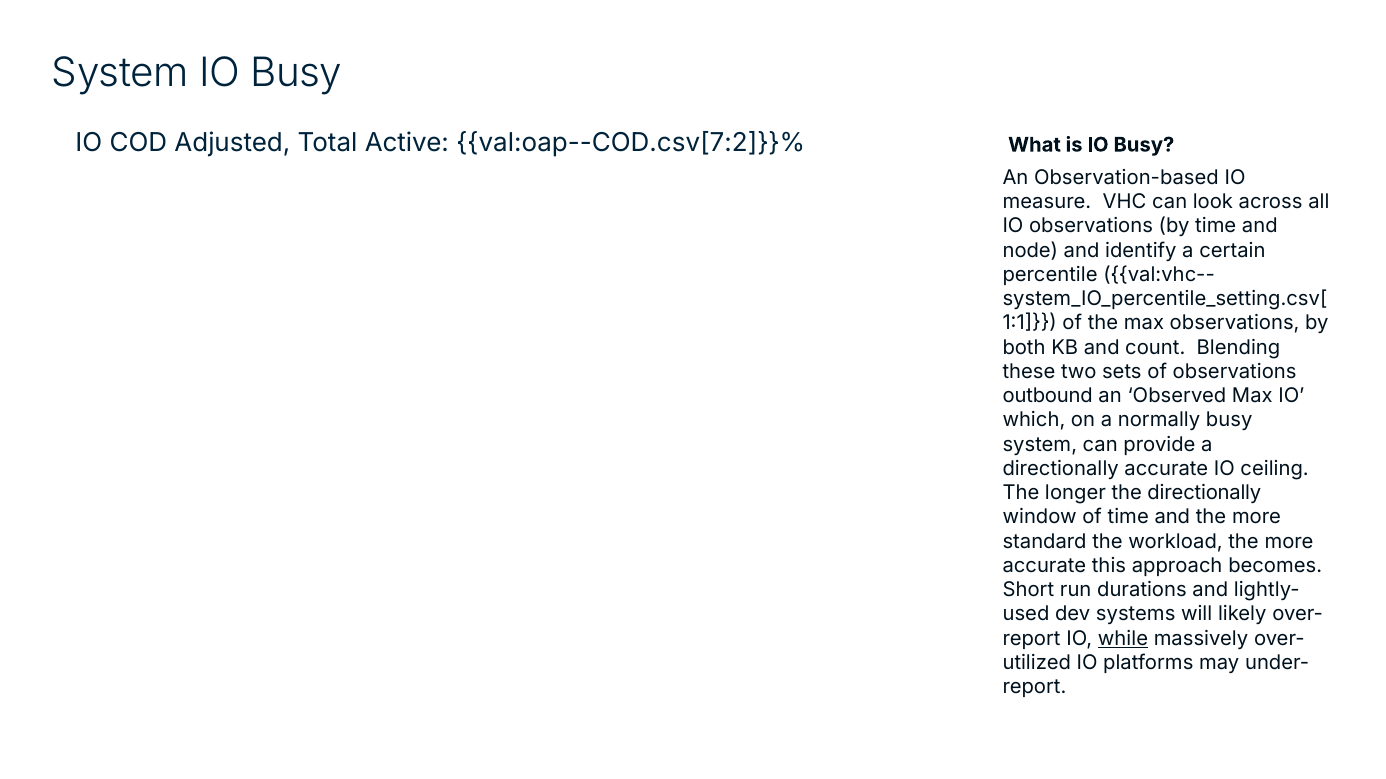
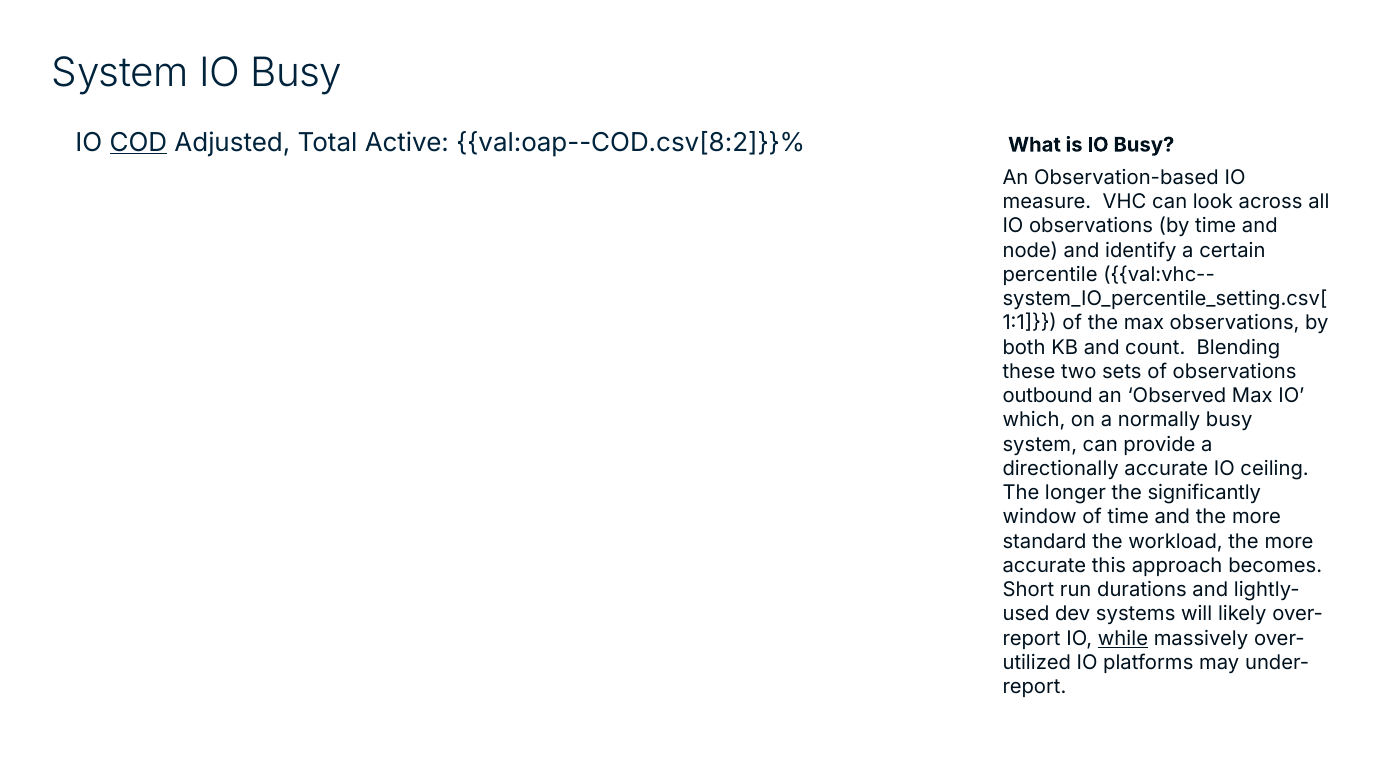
COD underline: none -> present
val:oap--COD.csv[7:2]}}%: val:oap--COD.csv[7:2]}}% -> val:oap--COD.csv[8:2]}}%
the directionally: directionally -> significantly
